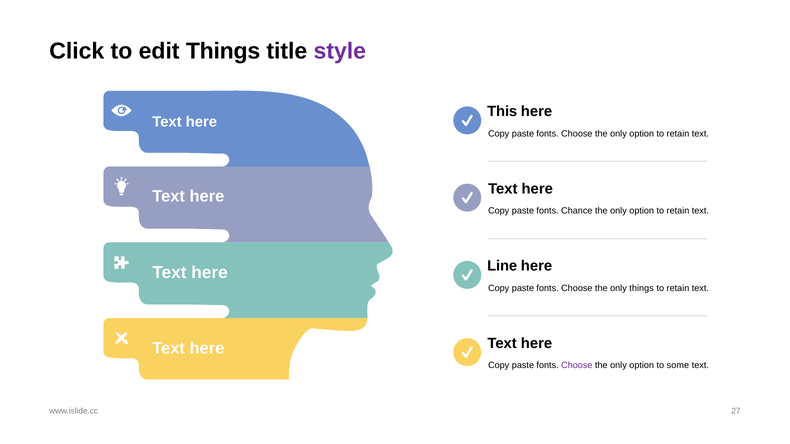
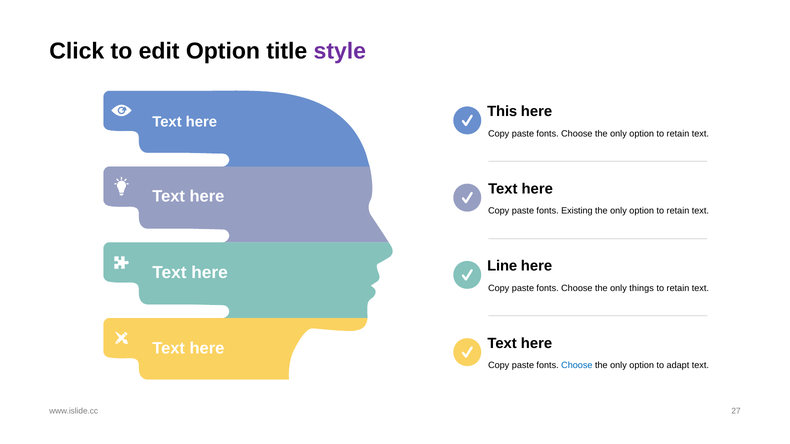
edit Things: Things -> Option
Chance: Chance -> Existing
Choose at (577, 366) colour: purple -> blue
some: some -> adapt
